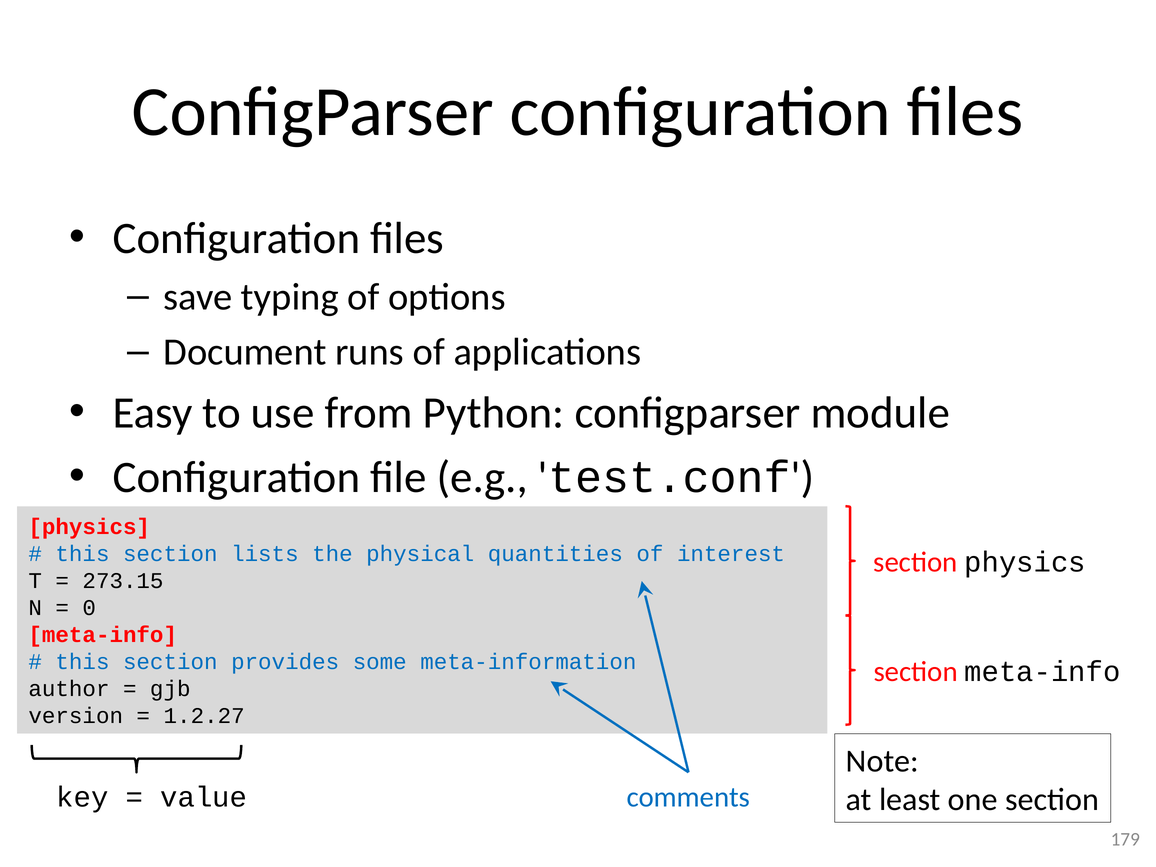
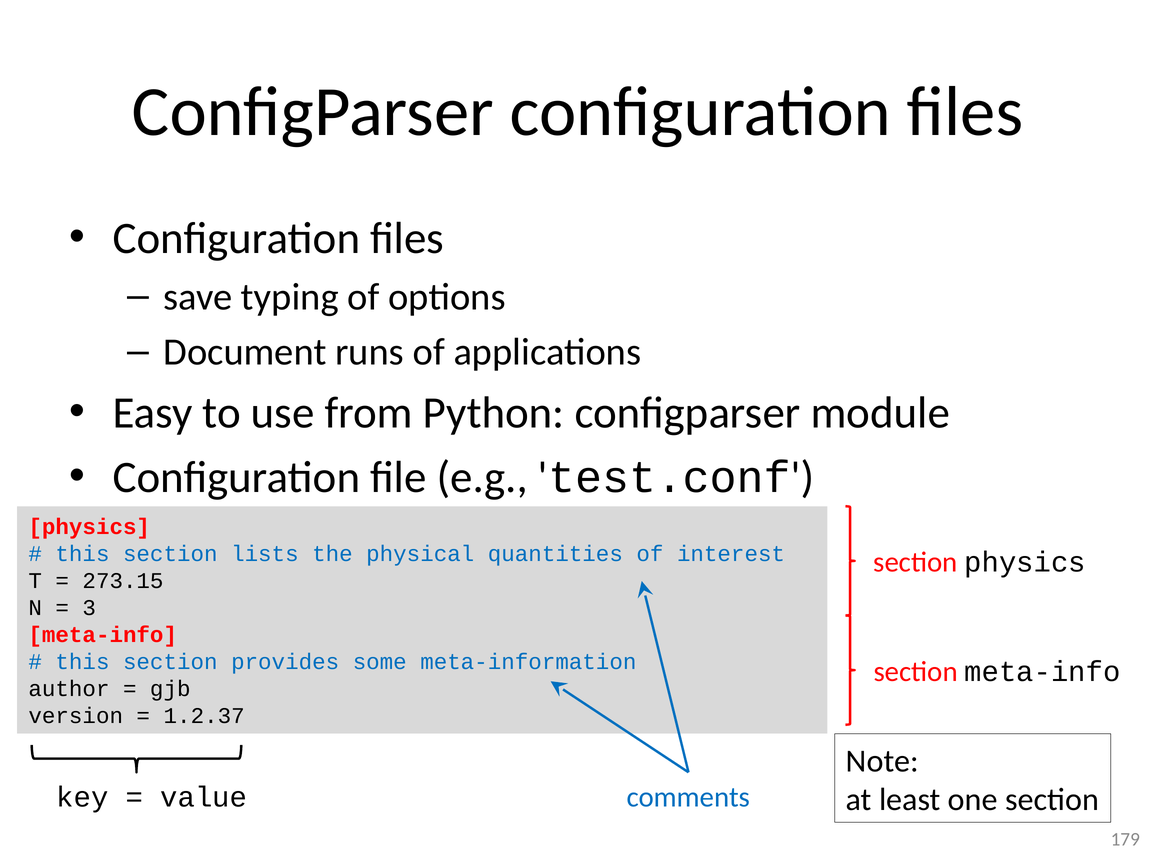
0: 0 -> 3
1.2.27: 1.2.27 -> 1.2.37
